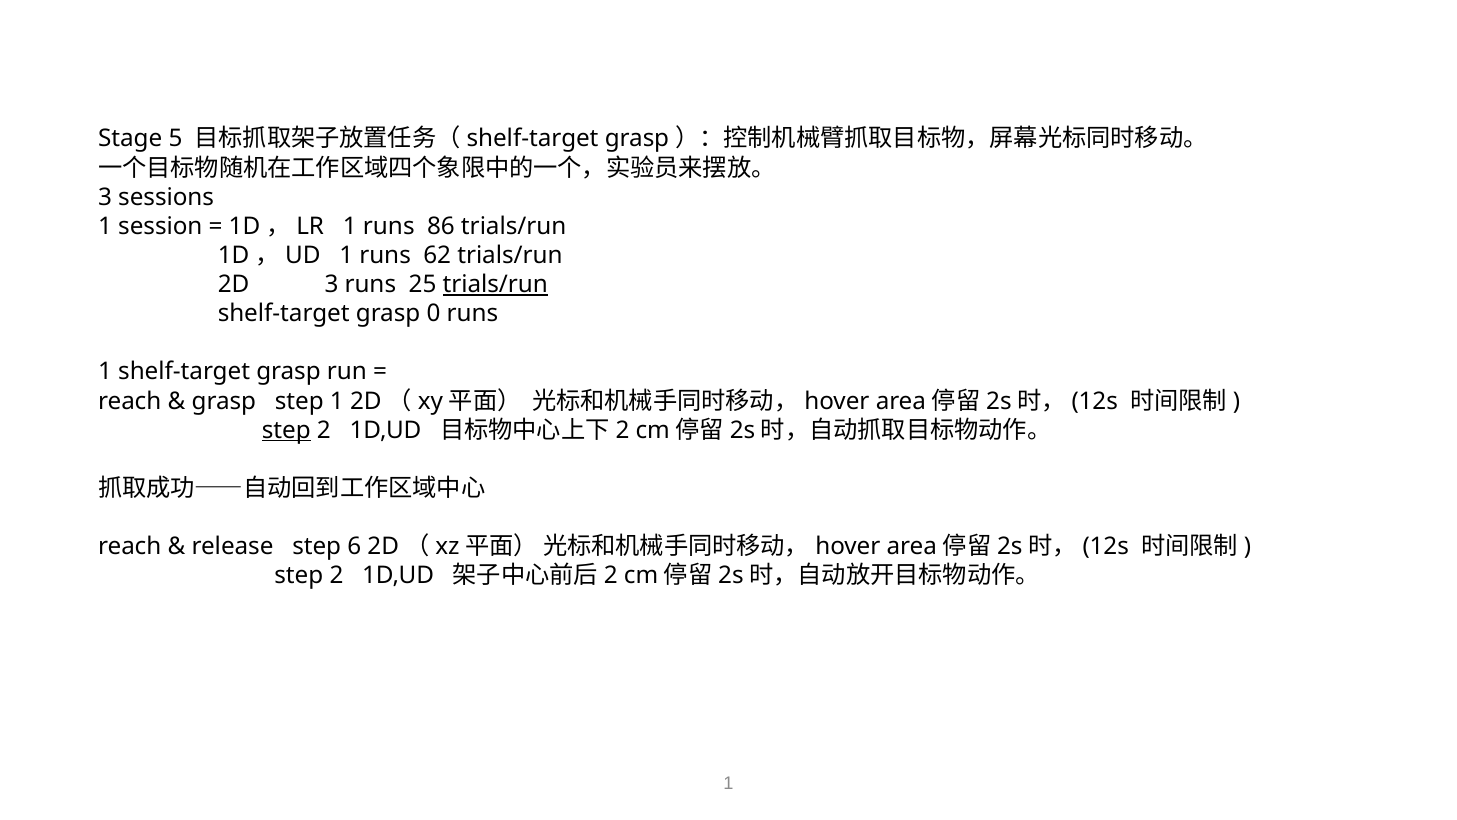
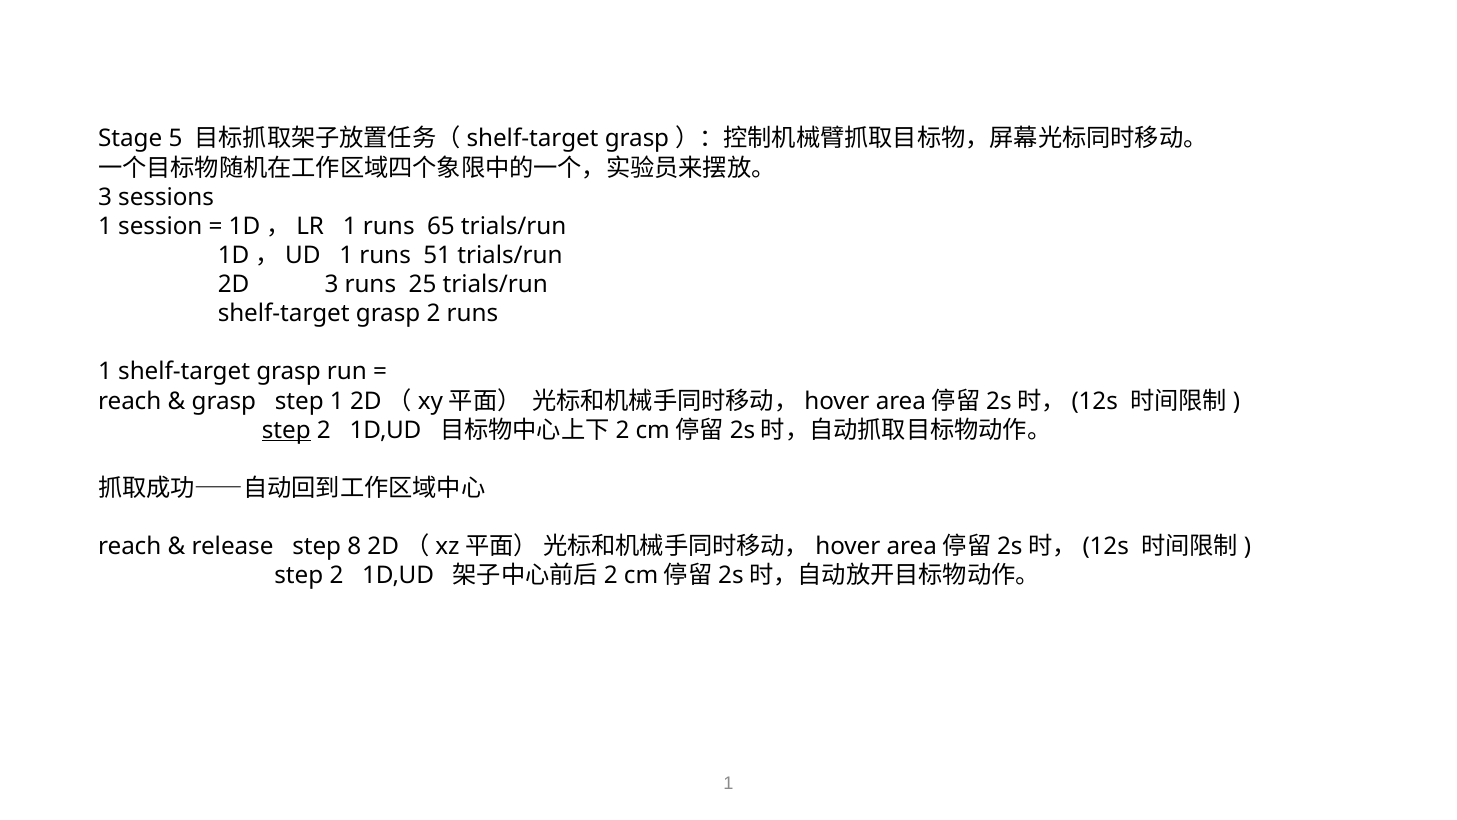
86: 86 -> 65
62: 62 -> 51
trials/run at (495, 284) underline: present -> none
grasp 0: 0 -> 2
6: 6 -> 8
